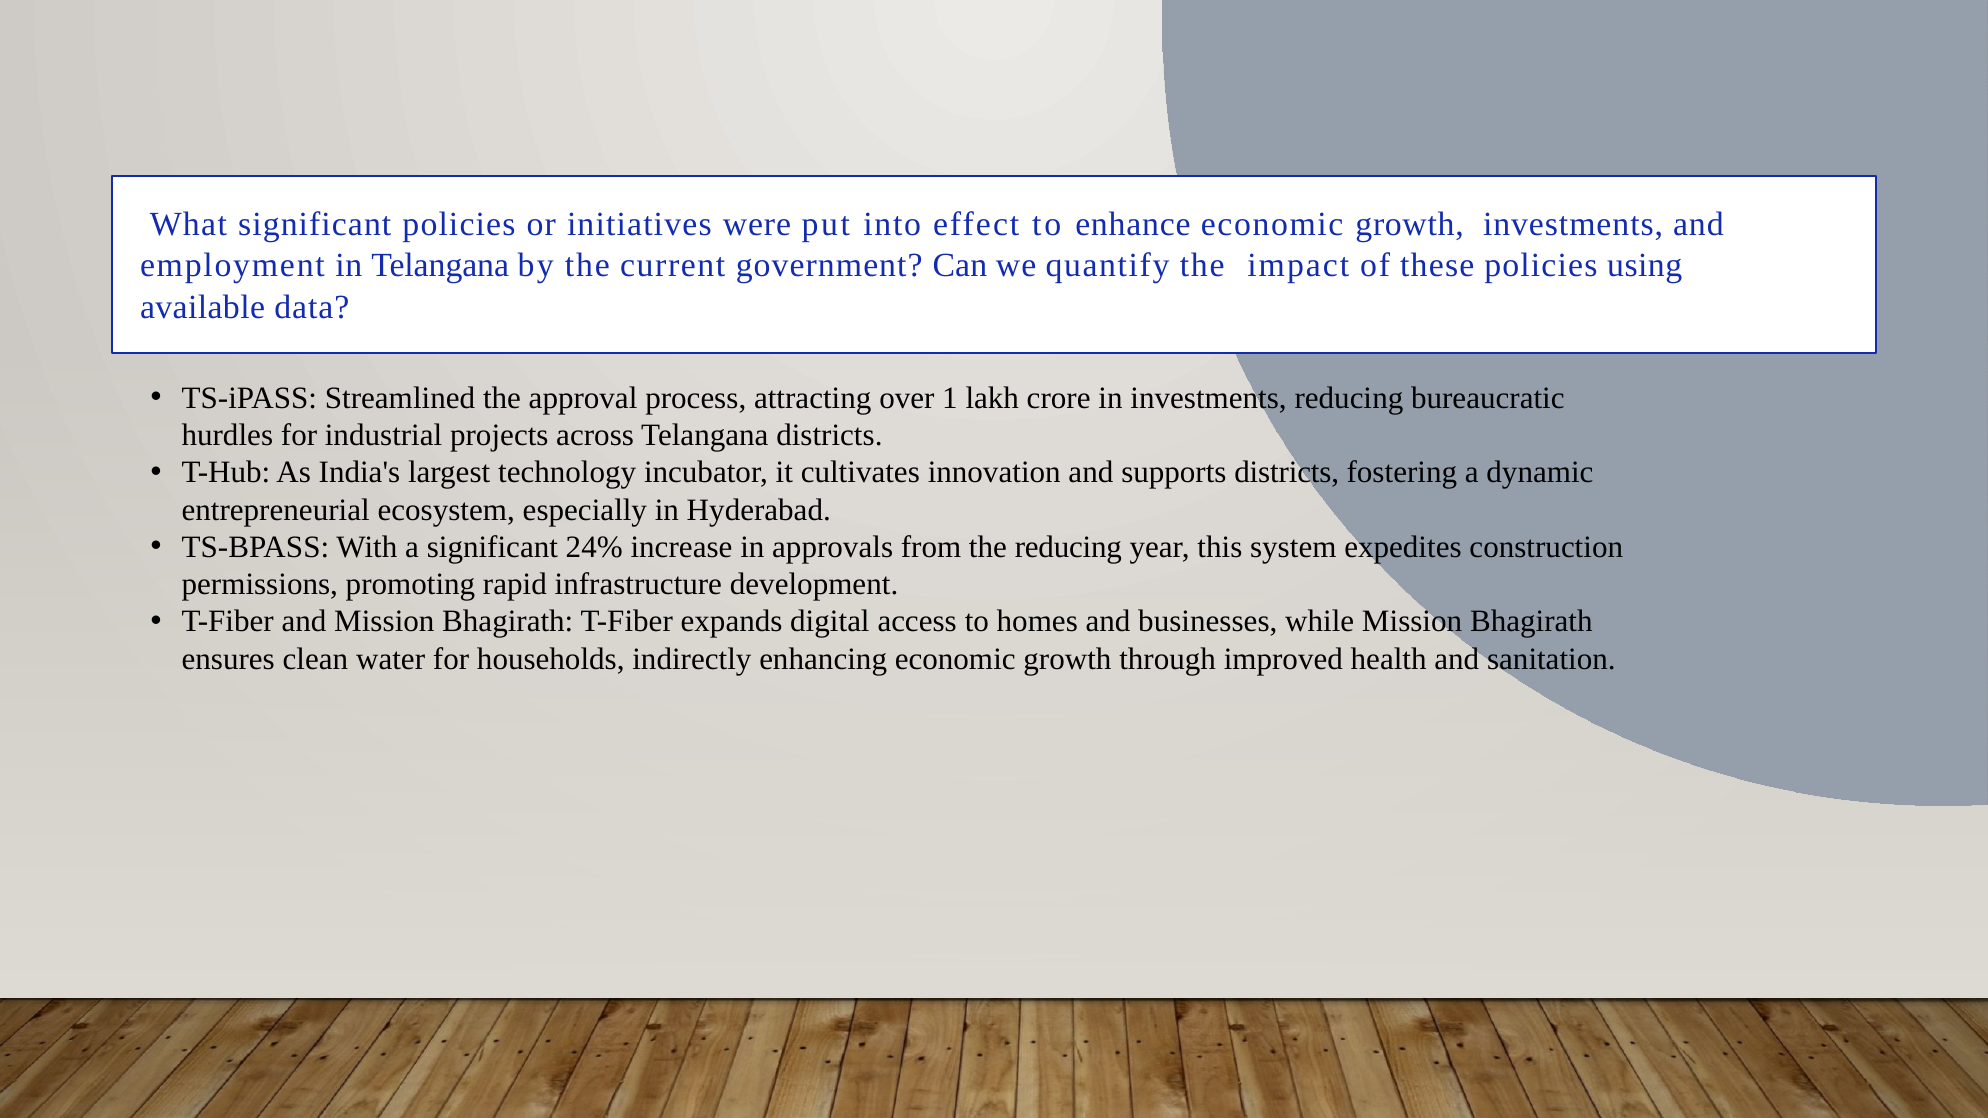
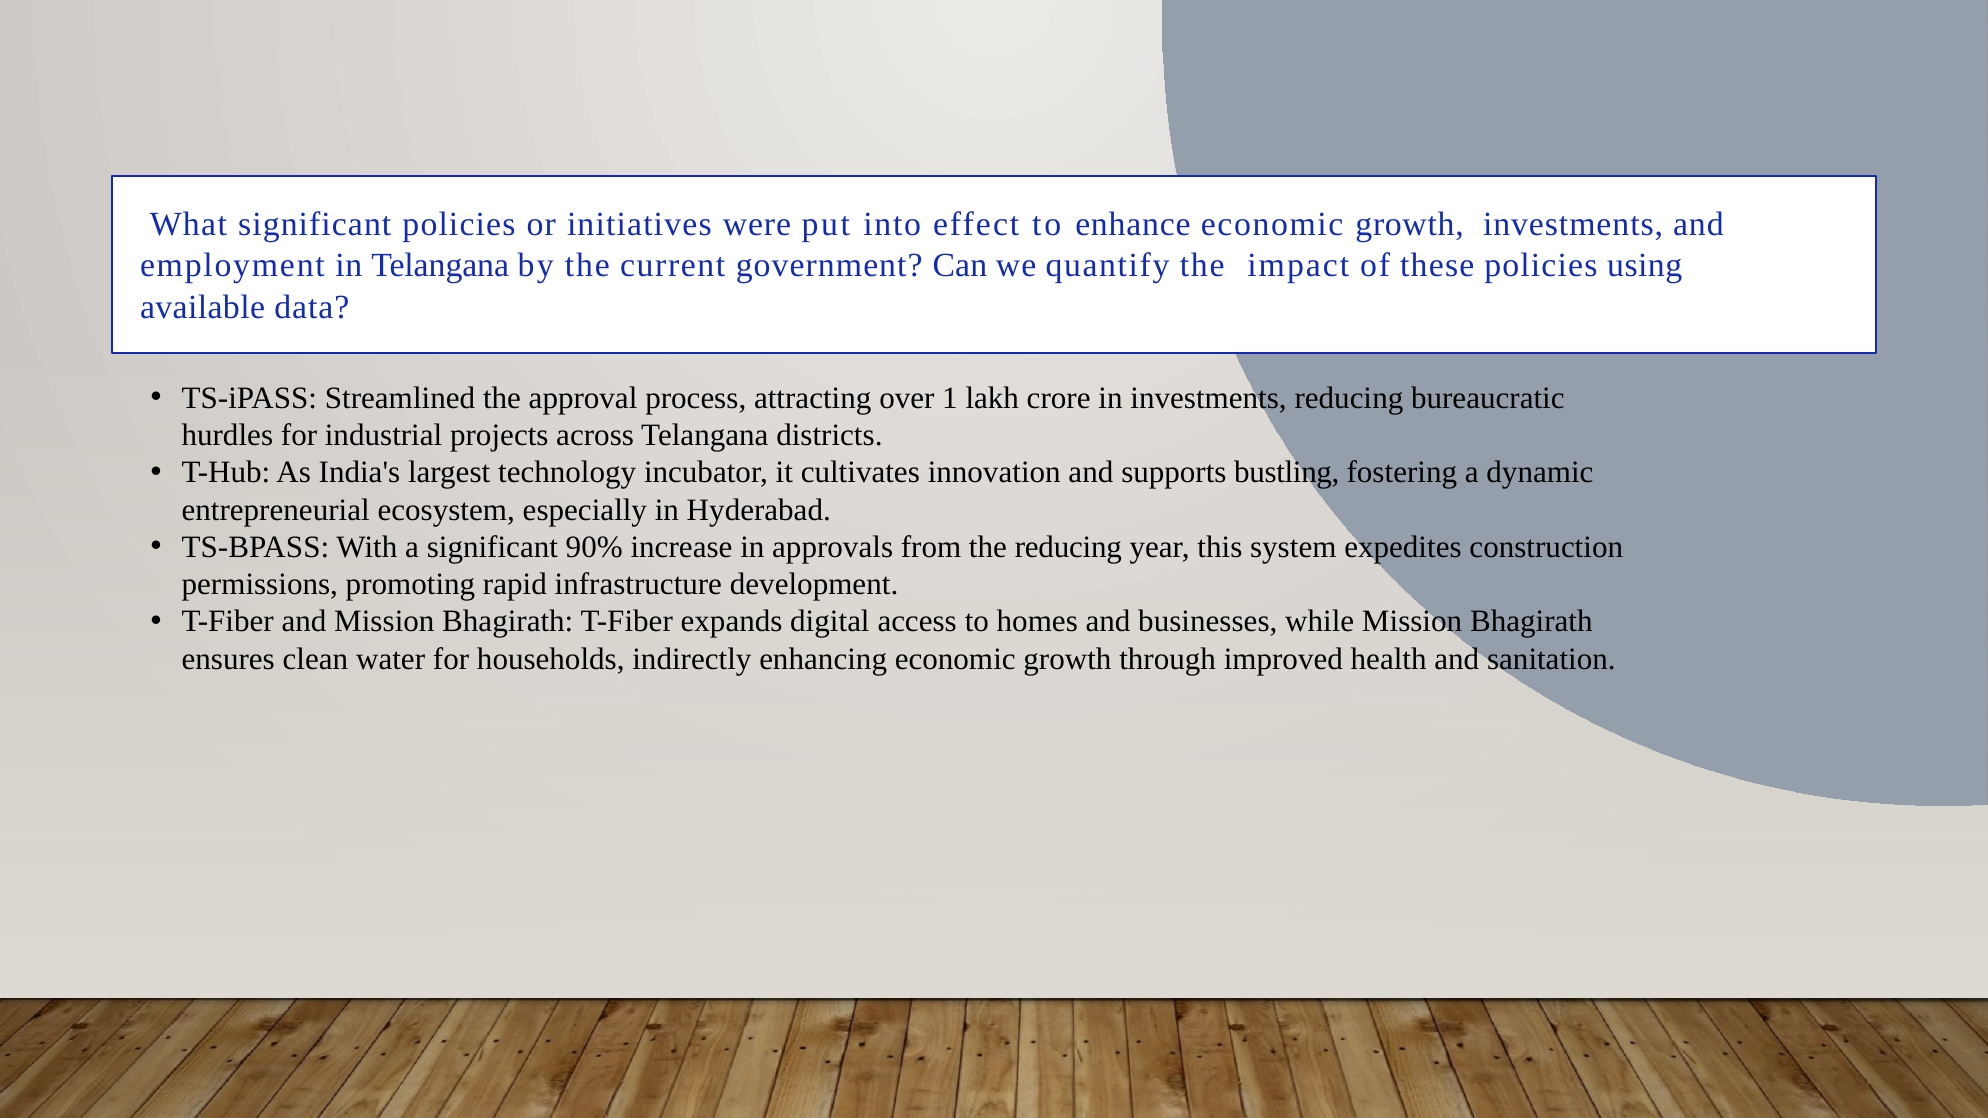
supports districts: districts -> bustling
24%: 24% -> 90%
